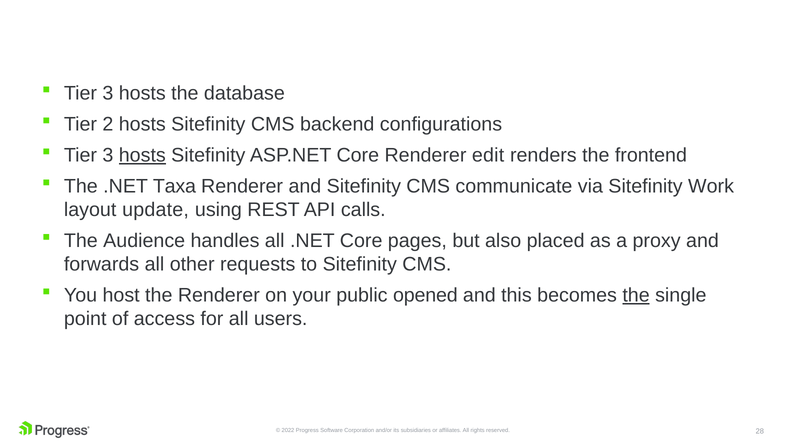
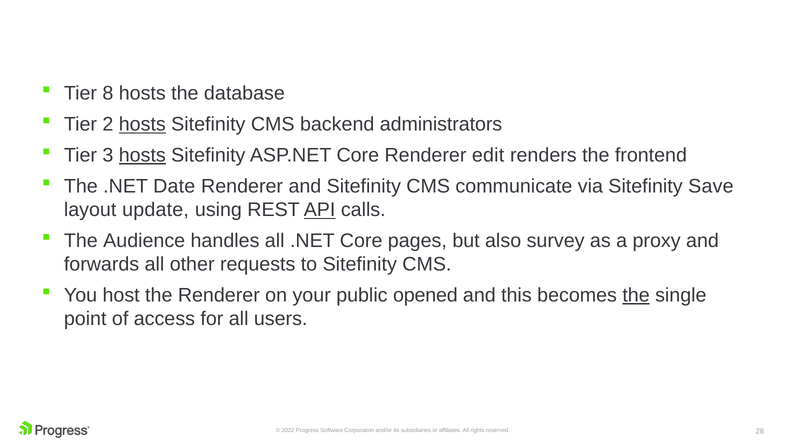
3 at (108, 94): 3 -> 8
hosts at (142, 124) underline: none -> present
configurations: configurations -> administrators
Taxa: Taxa -> Date
Work: Work -> Save
API underline: none -> present
placed: placed -> survey
